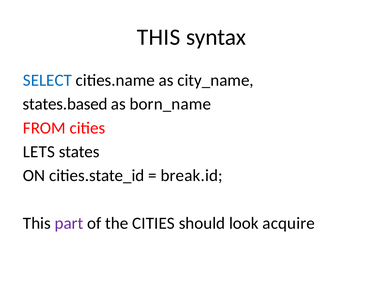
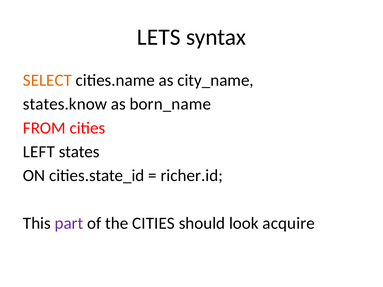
THIS at (159, 37): THIS -> LETS
SELECT colour: blue -> orange
states.based: states.based -> states.know
LETS: LETS -> LEFT
break.id: break.id -> richer.id
